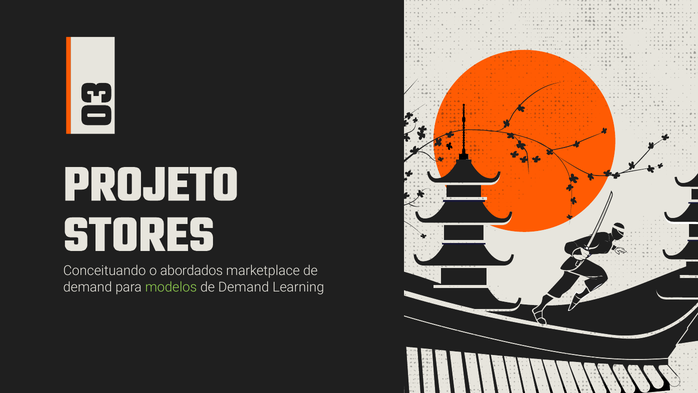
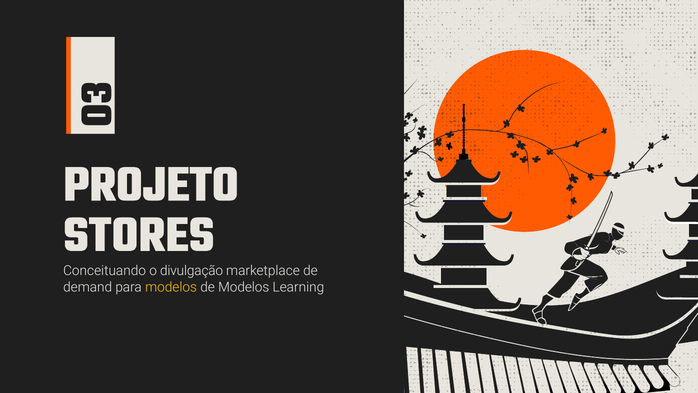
abordados: abordados -> divulgação
modelos at (171, 287) colour: light green -> yellow
Demand at (244, 287): Demand -> Modelos
